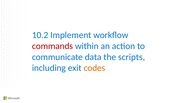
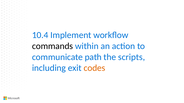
10.2: 10.2 -> 10.4
commands colour: red -> black
data: data -> path
